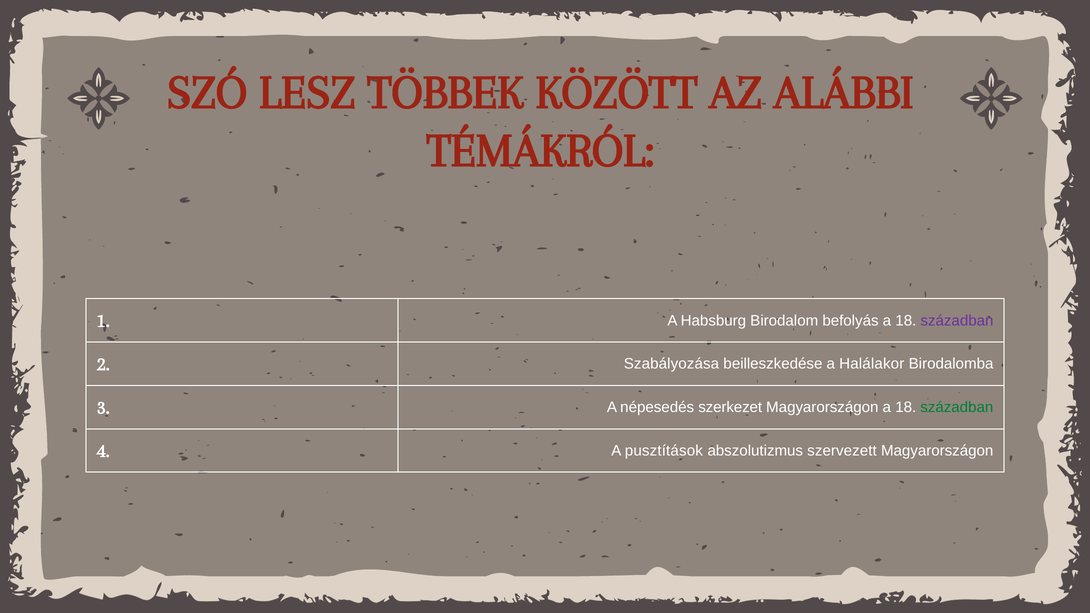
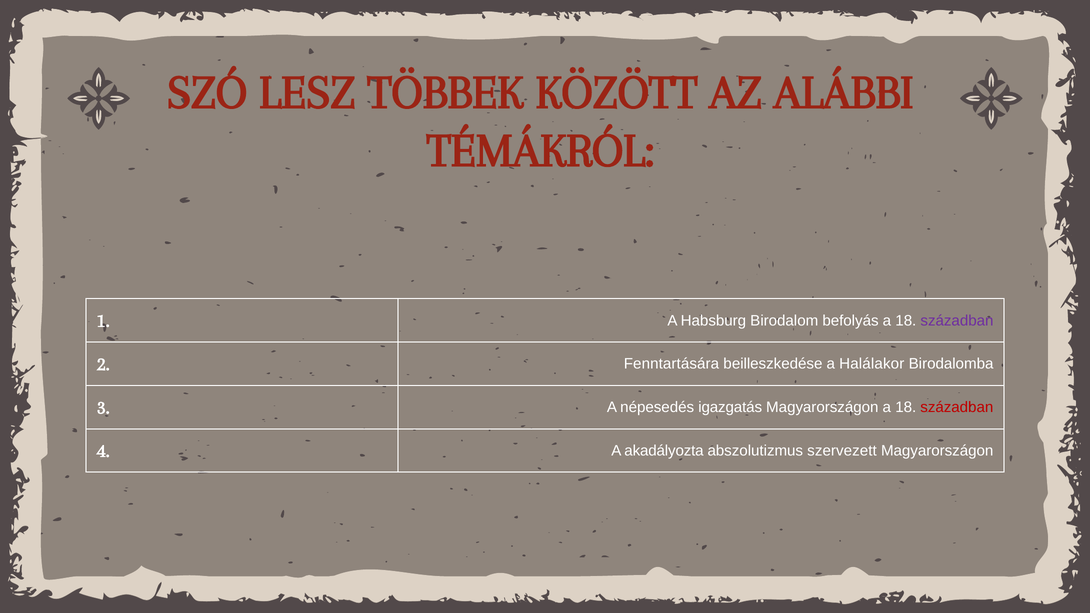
Szabályozása: Szabályozása -> Fenntartására
szerkezet: szerkezet -> igazgatás
században at (957, 407) colour: green -> red
pusztítások: pusztítások -> akadályozta
